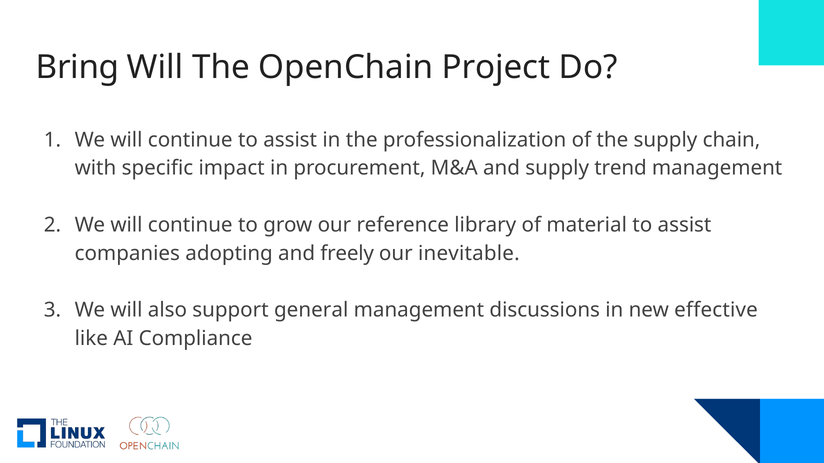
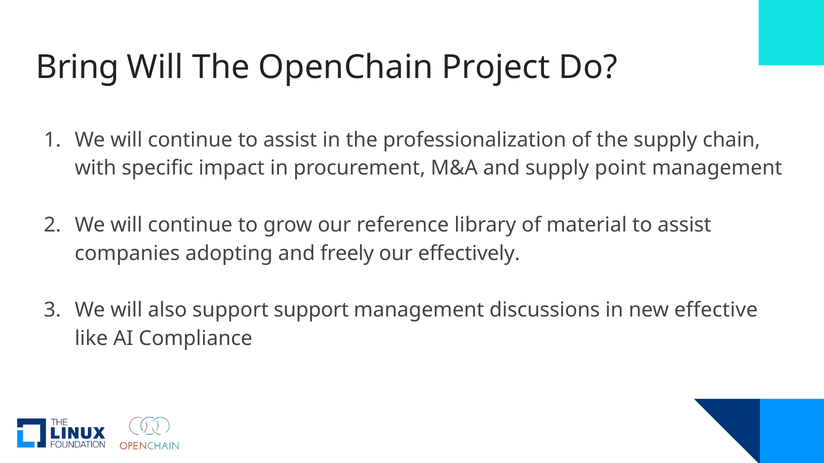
trend: trend -> point
inevitable: inevitable -> effectively
support general: general -> support
